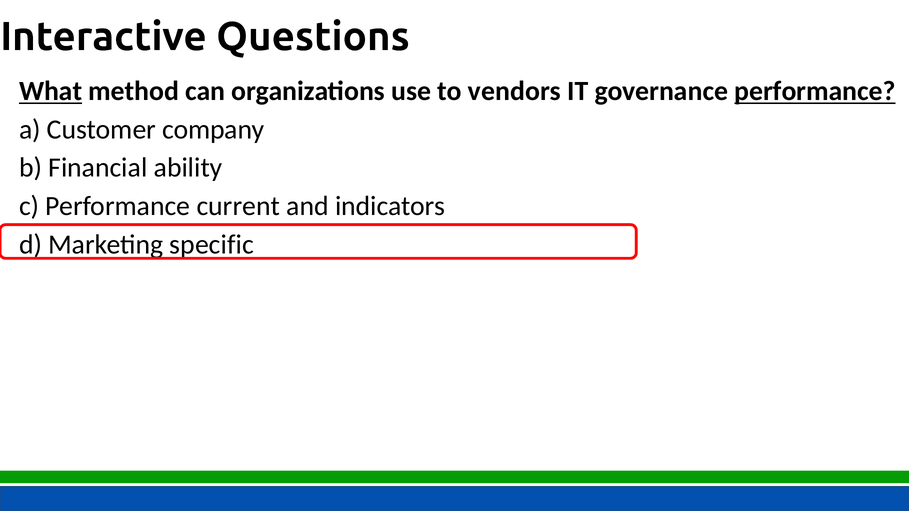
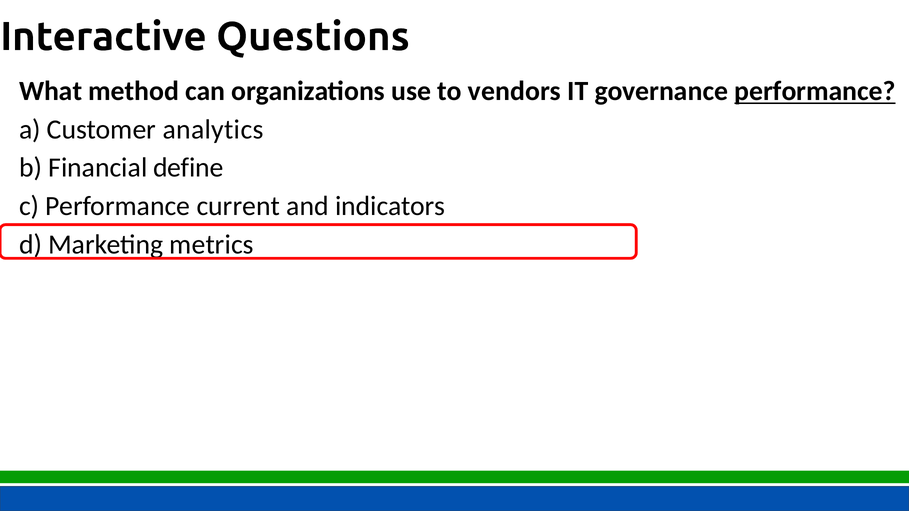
What underline: present -> none
company: company -> analytics
ability: ability -> define
specific: specific -> metrics
